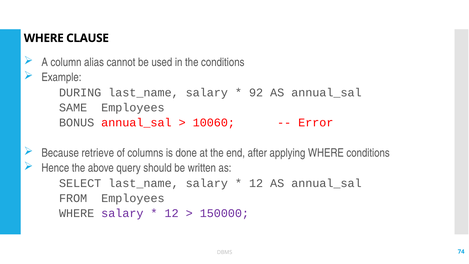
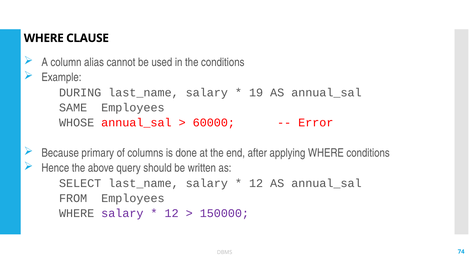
92: 92 -> 19
BONUS: BONUS -> WHOSE
10060: 10060 -> 60000
retrieve: retrieve -> primary
